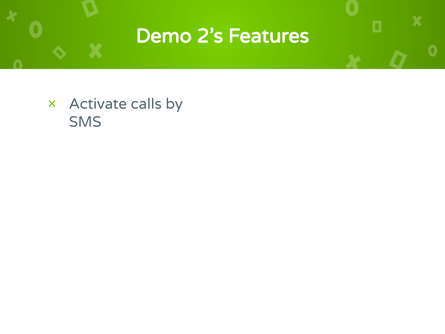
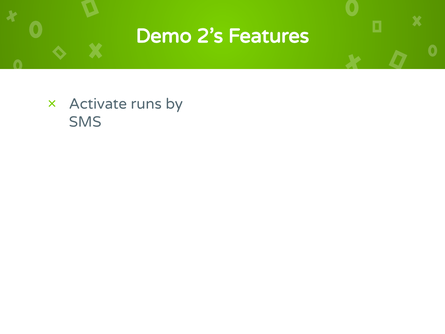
calls: calls -> runs
